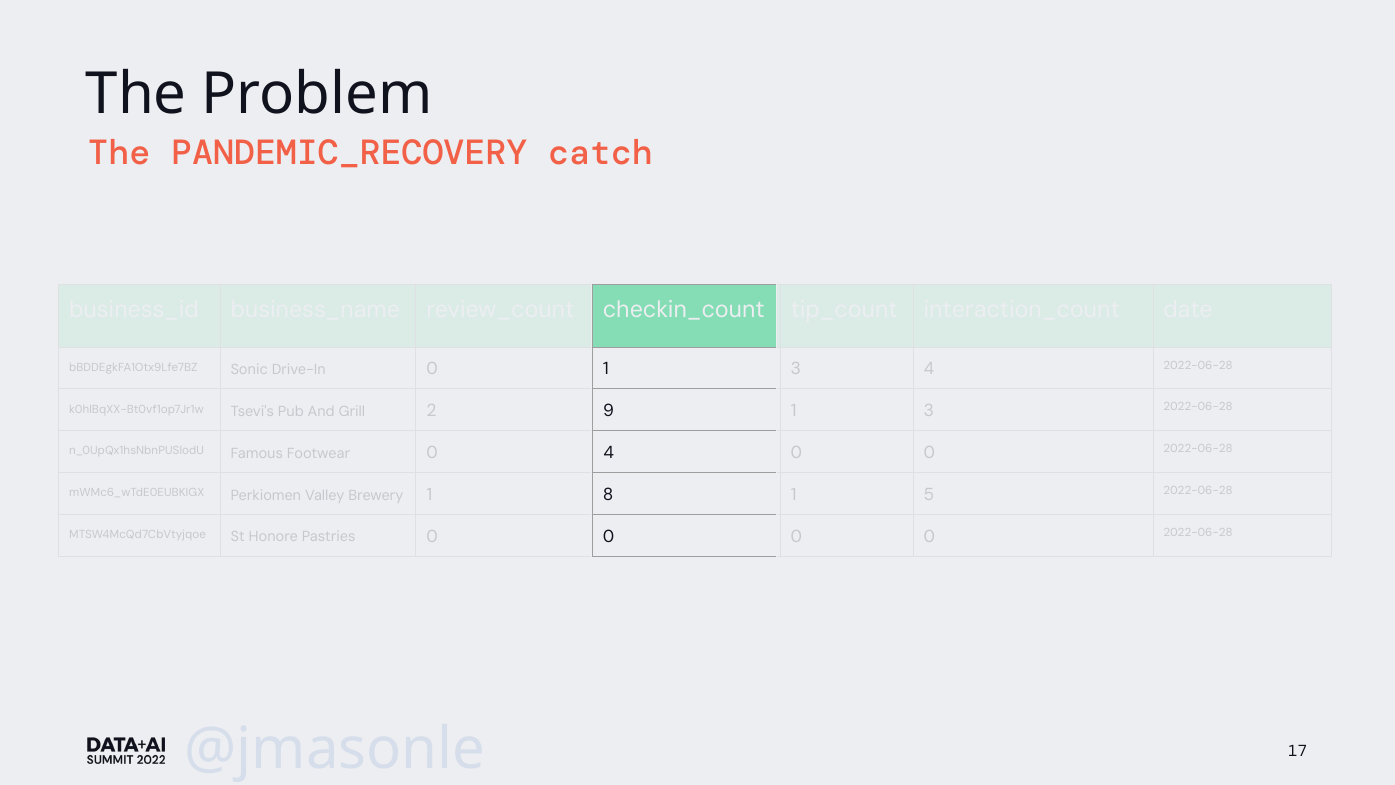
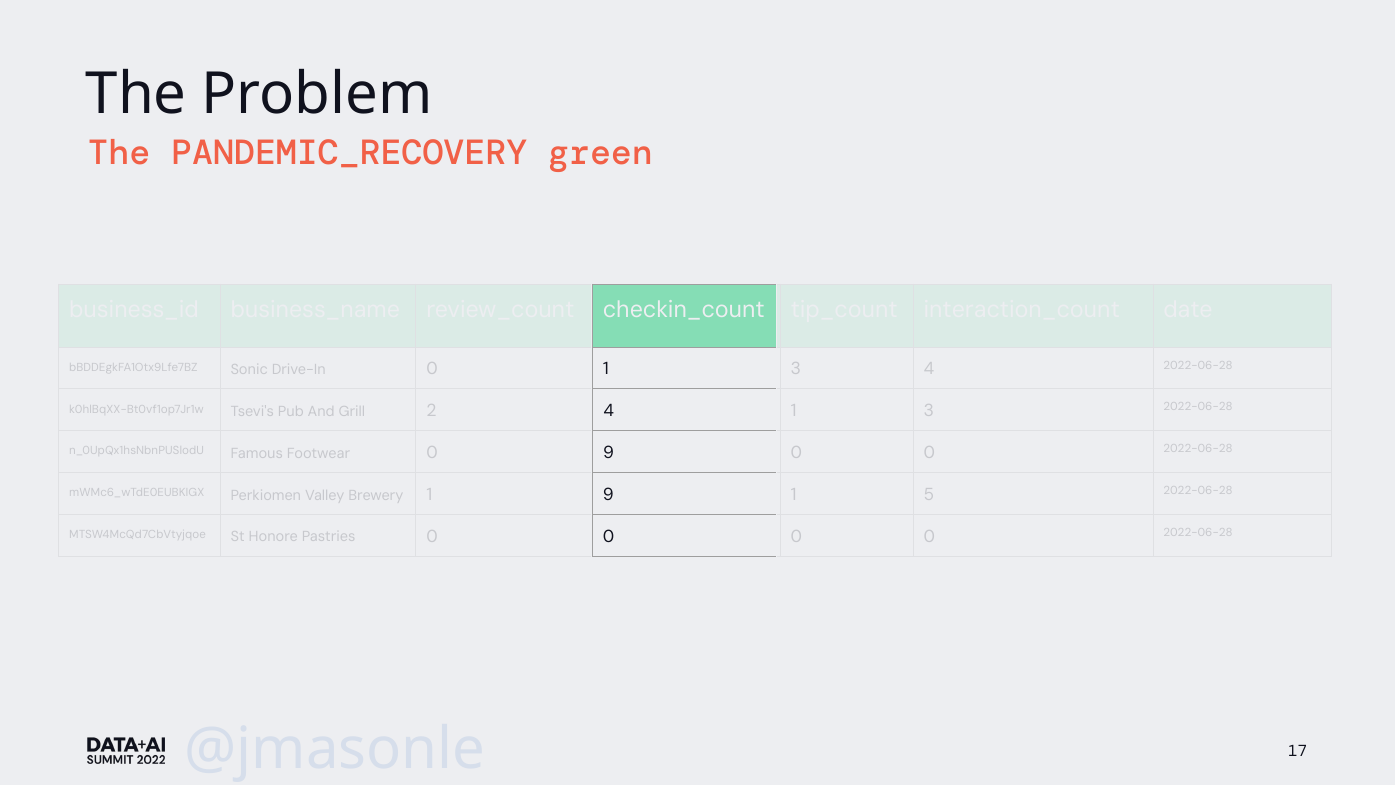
catch: catch -> green
9 at (609, 411): 9 -> 4
4 at (609, 453): 4 -> 9
8 at (608, 494): 8 -> 9
